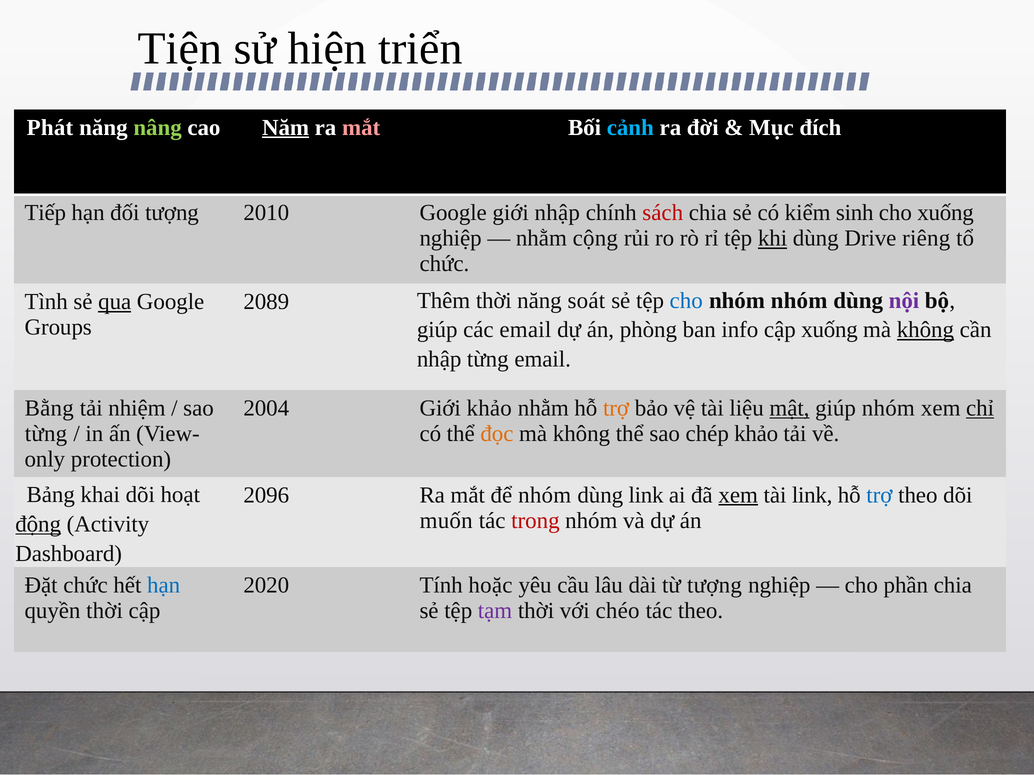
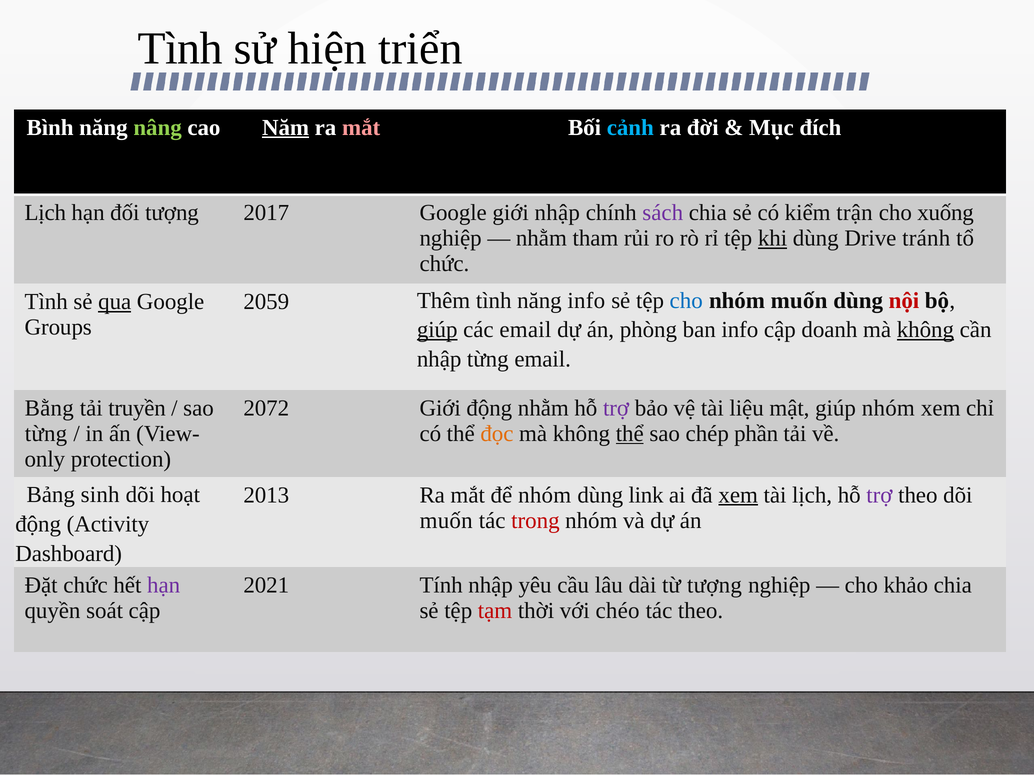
Tiện at (180, 49): Tiện -> Tình
Phát: Phát -> Bình
Tiếp at (45, 213): Tiếp -> Lịch
2010: 2010 -> 2017
sách colour: red -> purple
sinh: sinh -> trận
cộng: cộng -> tham
riêng: riêng -> tránh
2089: 2089 -> 2059
Thêm thời: thời -> tình
năng soát: soát -> info
nhóm nhóm: nhóm -> muốn
nội colour: purple -> red
giúp at (437, 330) underline: none -> present
cập xuống: xuống -> doanh
nhiệm: nhiệm -> truyền
2004: 2004 -> 2072
Giới khảo: khảo -> động
trợ at (616, 408) colour: orange -> purple
mật underline: present -> none
chỉ underline: present -> none
thể at (630, 434) underline: none -> present
chép khảo: khảo -> phần
khai: khai -> sinh
2096: 2096 -> 2013
tài link: link -> lịch
trợ at (879, 495) colour: blue -> purple
động at (38, 524) underline: present -> none
hạn at (164, 586) colour: blue -> purple
2020: 2020 -> 2021
Tính hoặc: hoặc -> nhập
phần: phần -> khảo
quyền thời: thời -> soát
tạm colour: purple -> red
